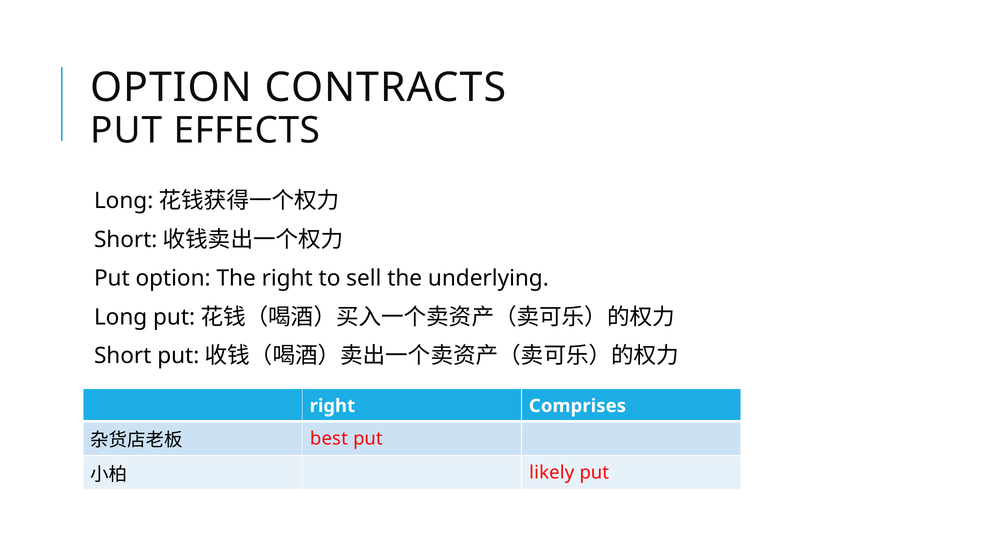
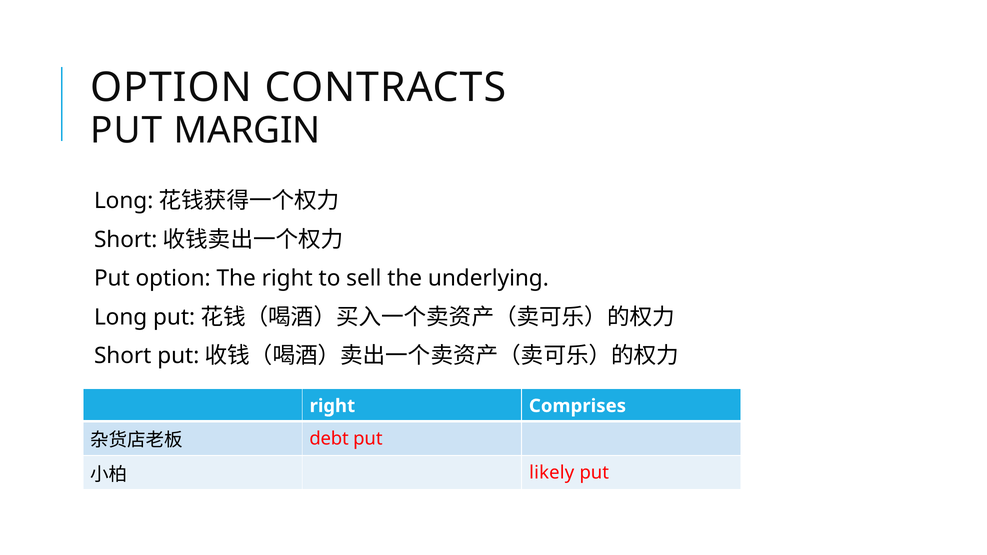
EFFECTS: EFFECTS -> MARGIN
best: best -> debt
